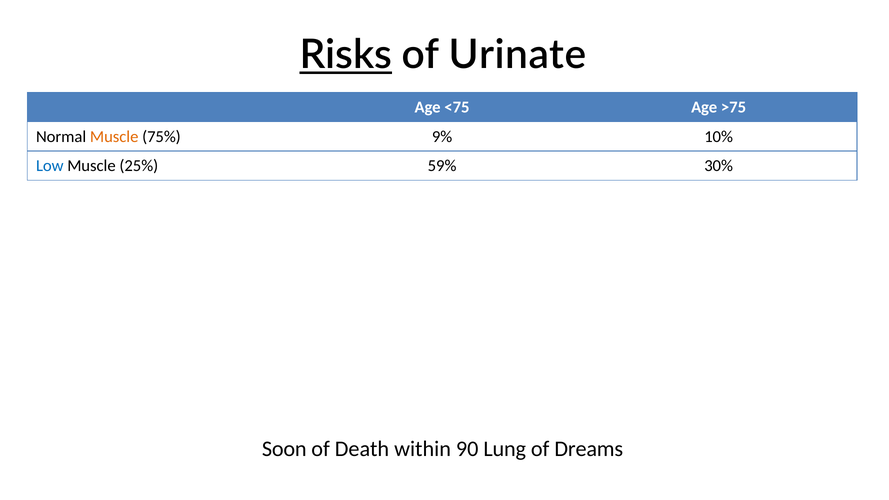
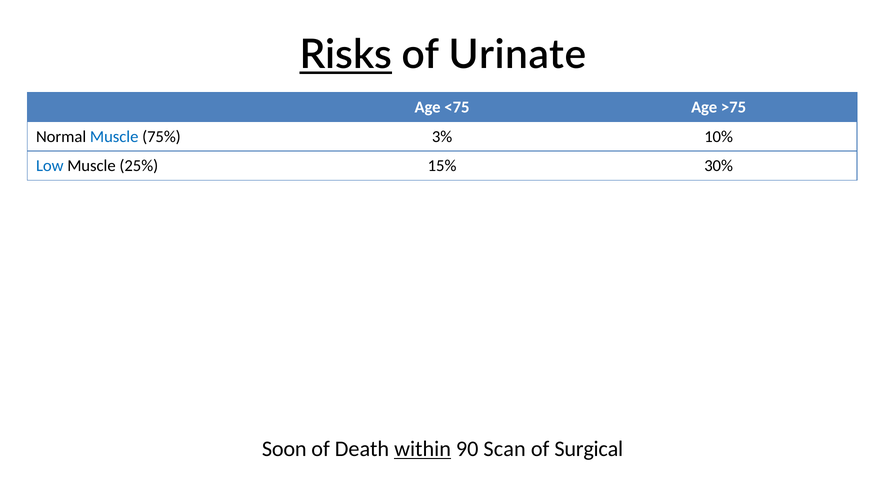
Muscle at (114, 137) colour: orange -> blue
9%: 9% -> 3%
59%: 59% -> 15%
within underline: none -> present
Lung: Lung -> Scan
Dreams: Dreams -> Surgical
